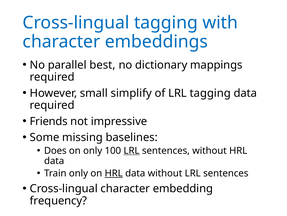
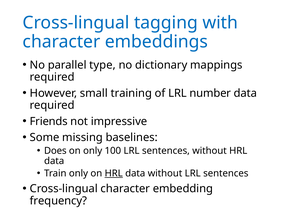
best: best -> type
simplify: simplify -> training
LRL tagging: tagging -> number
LRL at (132, 150) underline: present -> none
